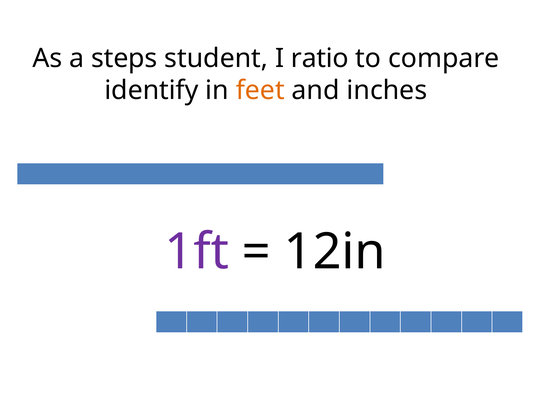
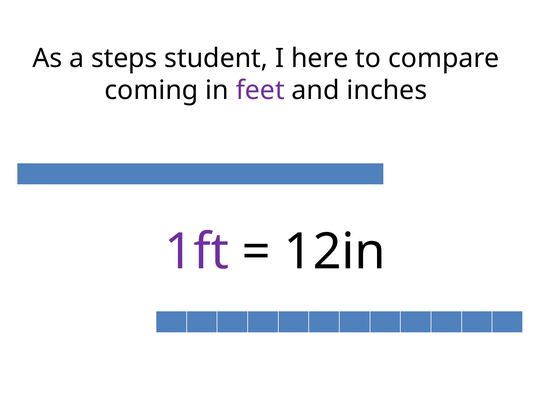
ratio: ratio -> here
identify: identify -> coming
feet colour: orange -> purple
